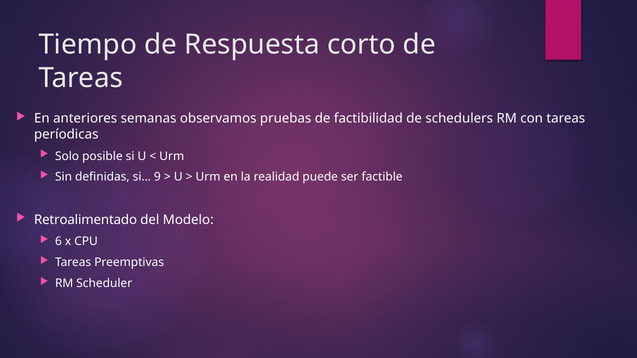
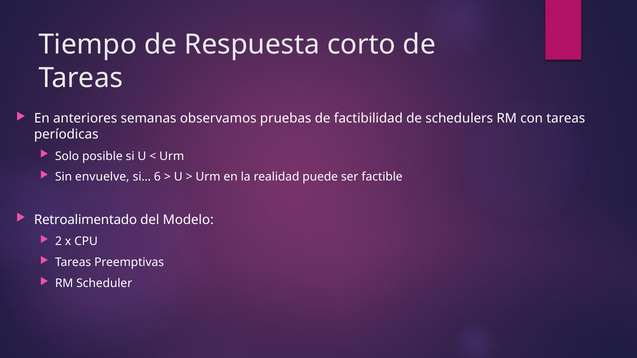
definidas: definidas -> envuelve
9: 9 -> 6
6: 6 -> 2
